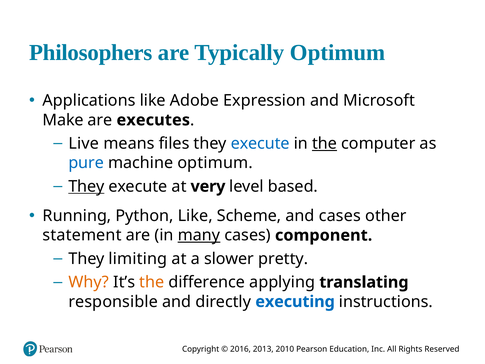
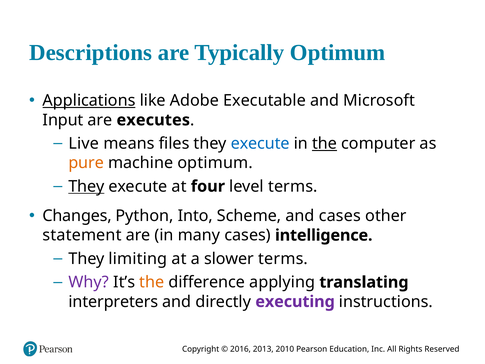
Philosophers: Philosophers -> Descriptions
Applications underline: none -> present
Expression: Expression -> Executable
Make: Make -> Input
pure colour: blue -> orange
very: very -> four
level based: based -> terms
Running: Running -> Changes
Python Like: Like -> Into
many underline: present -> none
component: component -> intelligence
slower pretty: pretty -> terms
Why colour: orange -> purple
responsible: responsible -> interpreters
executing colour: blue -> purple
